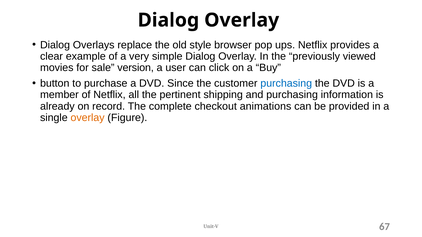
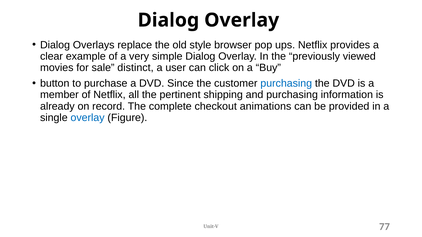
version: version -> distinct
overlay at (88, 118) colour: orange -> blue
67: 67 -> 77
